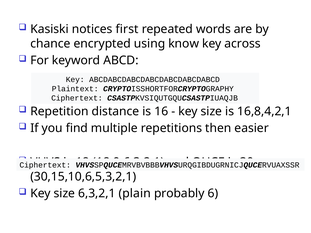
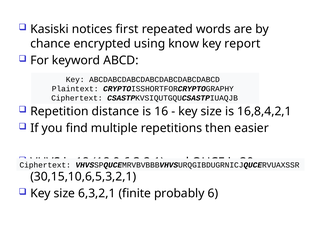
across: across -> report
plain: plain -> finite
